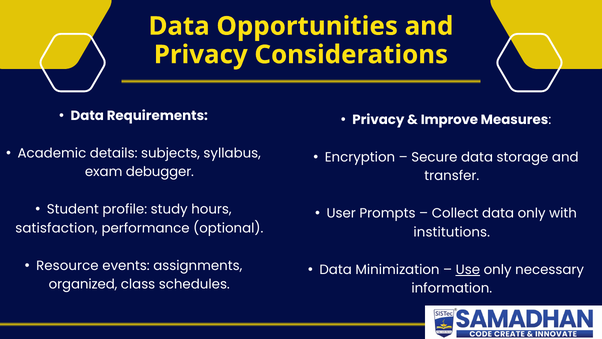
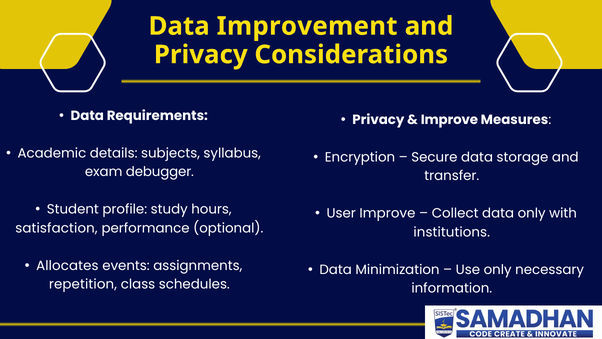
Opportunities: Opportunities -> Improvement
User Prompts: Prompts -> Improve
Resource: Resource -> Allocates
Use underline: present -> none
organized: organized -> repetition
